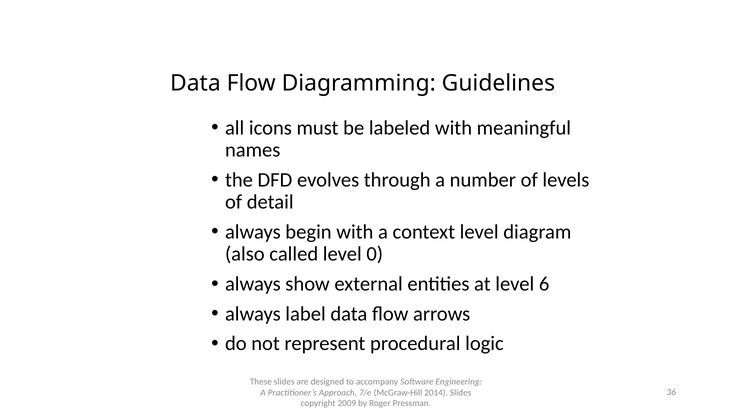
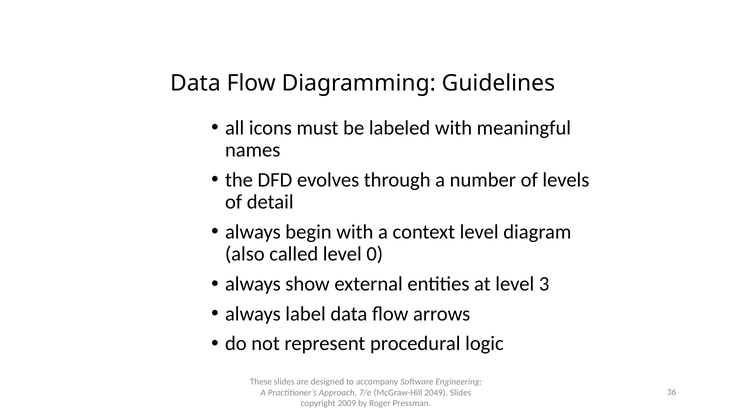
6: 6 -> 3
2014: 2014 -> 2049
